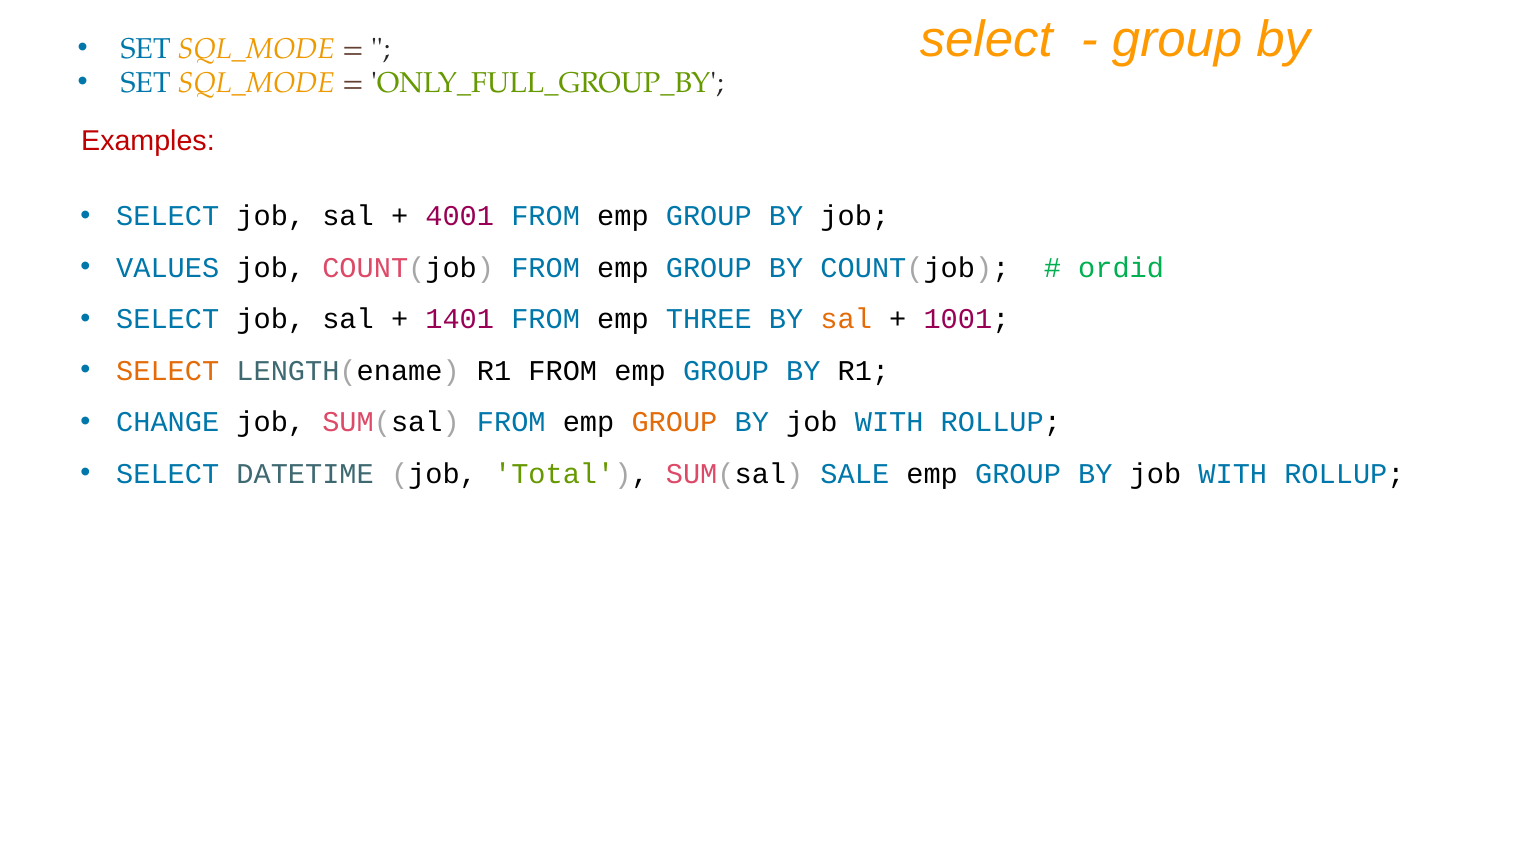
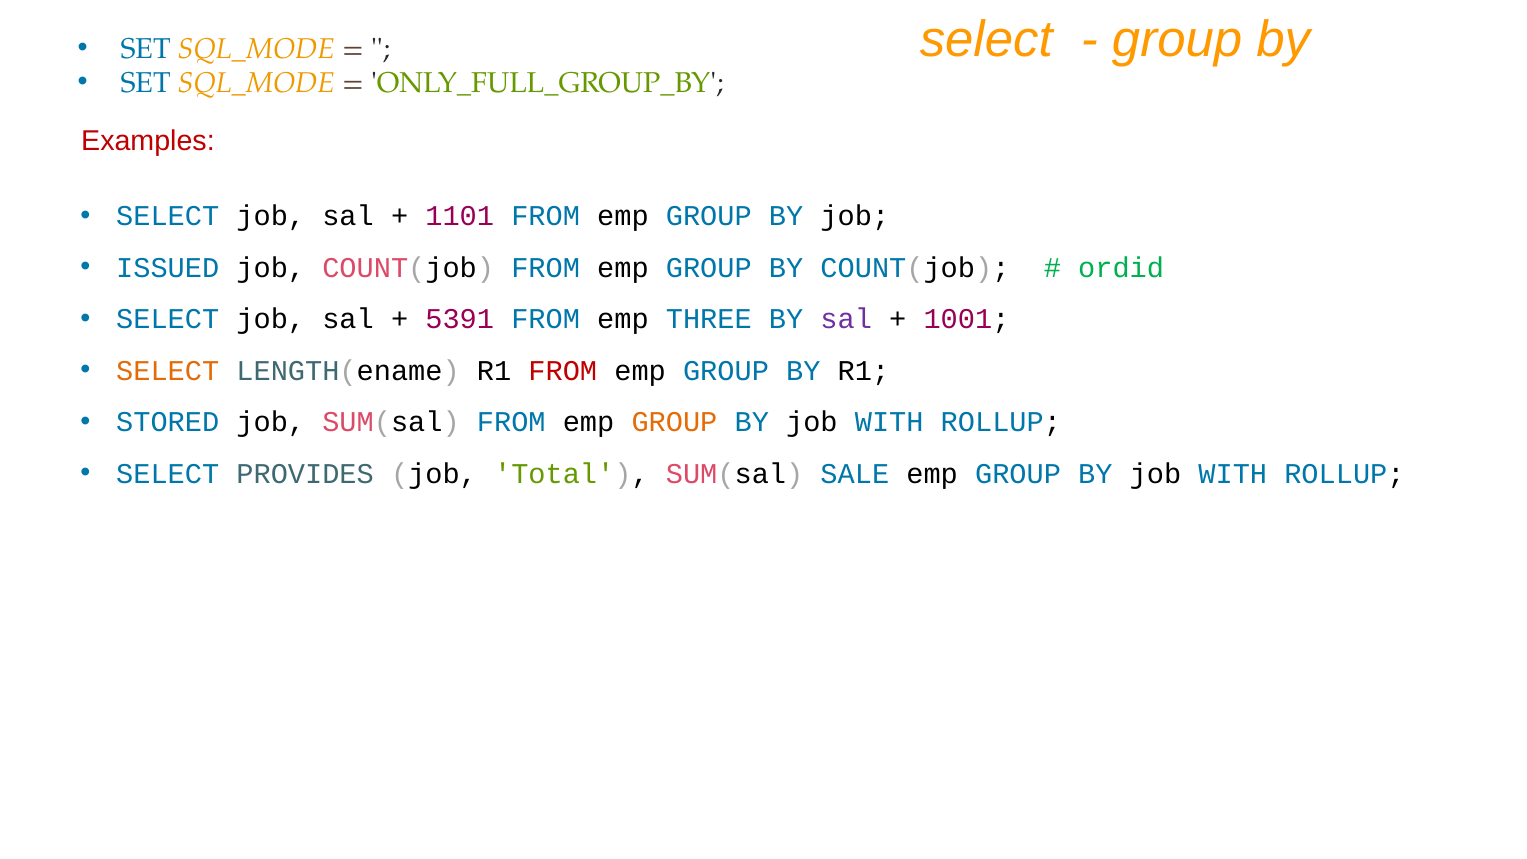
4001: 4001 -> 1101
VALUES: VALUES -> ISSUED
1401: 1401 -> 5391
sal at (846, 319) colour: orange -> purple
FROM at (563, 371) colour: black -> red
CHANGE: CHANGE -> STORED
DATETIME: DATETIME -> PROVIDES
